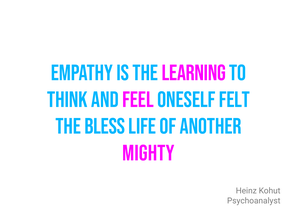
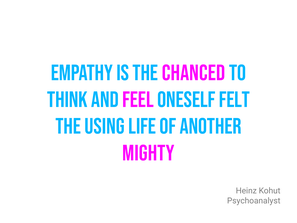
learning: learning -> chanced
bless: bless -> using
